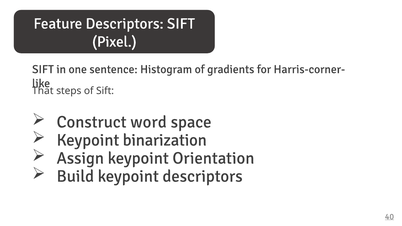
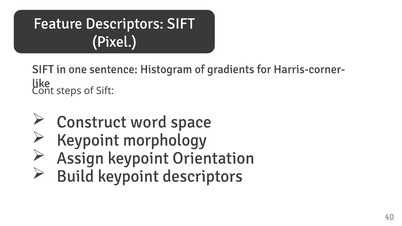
That: That -> Cont
binarization: binarization -> morphology
